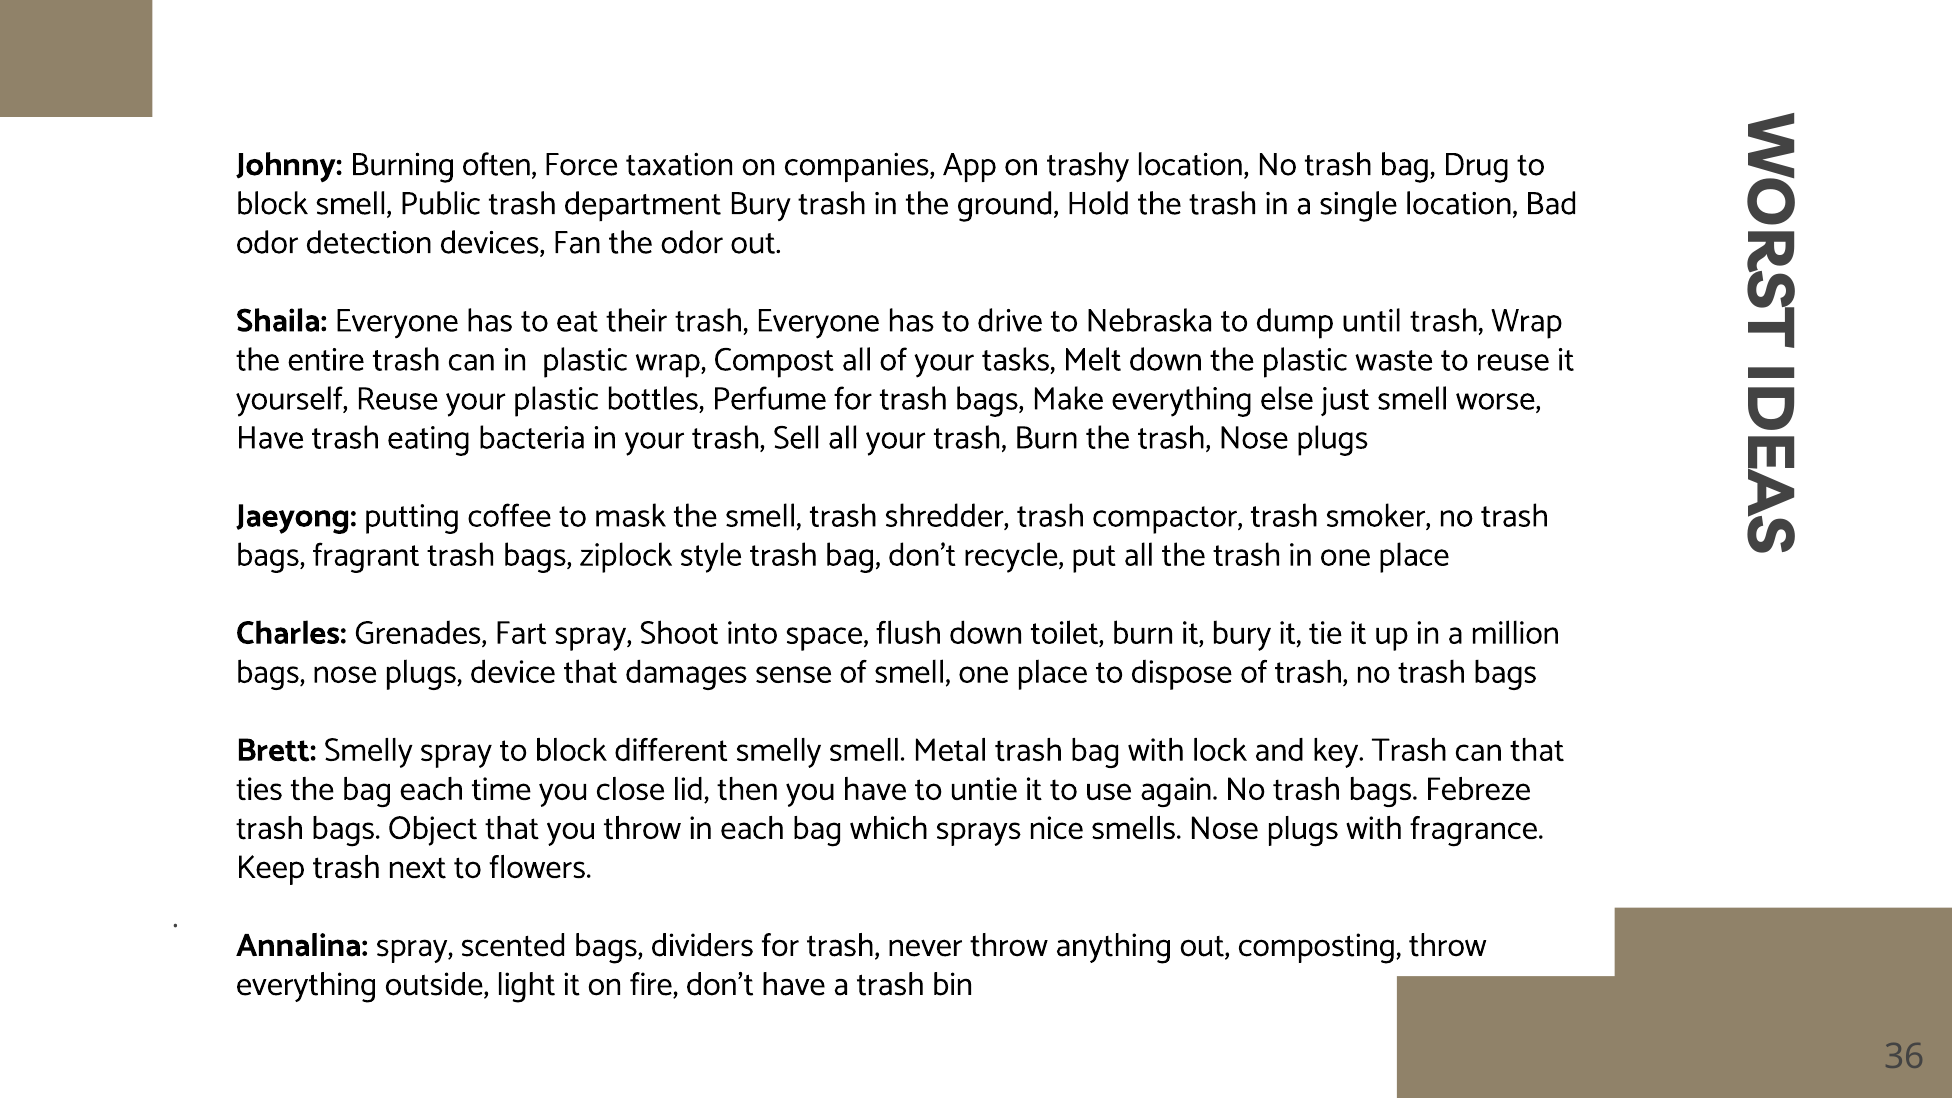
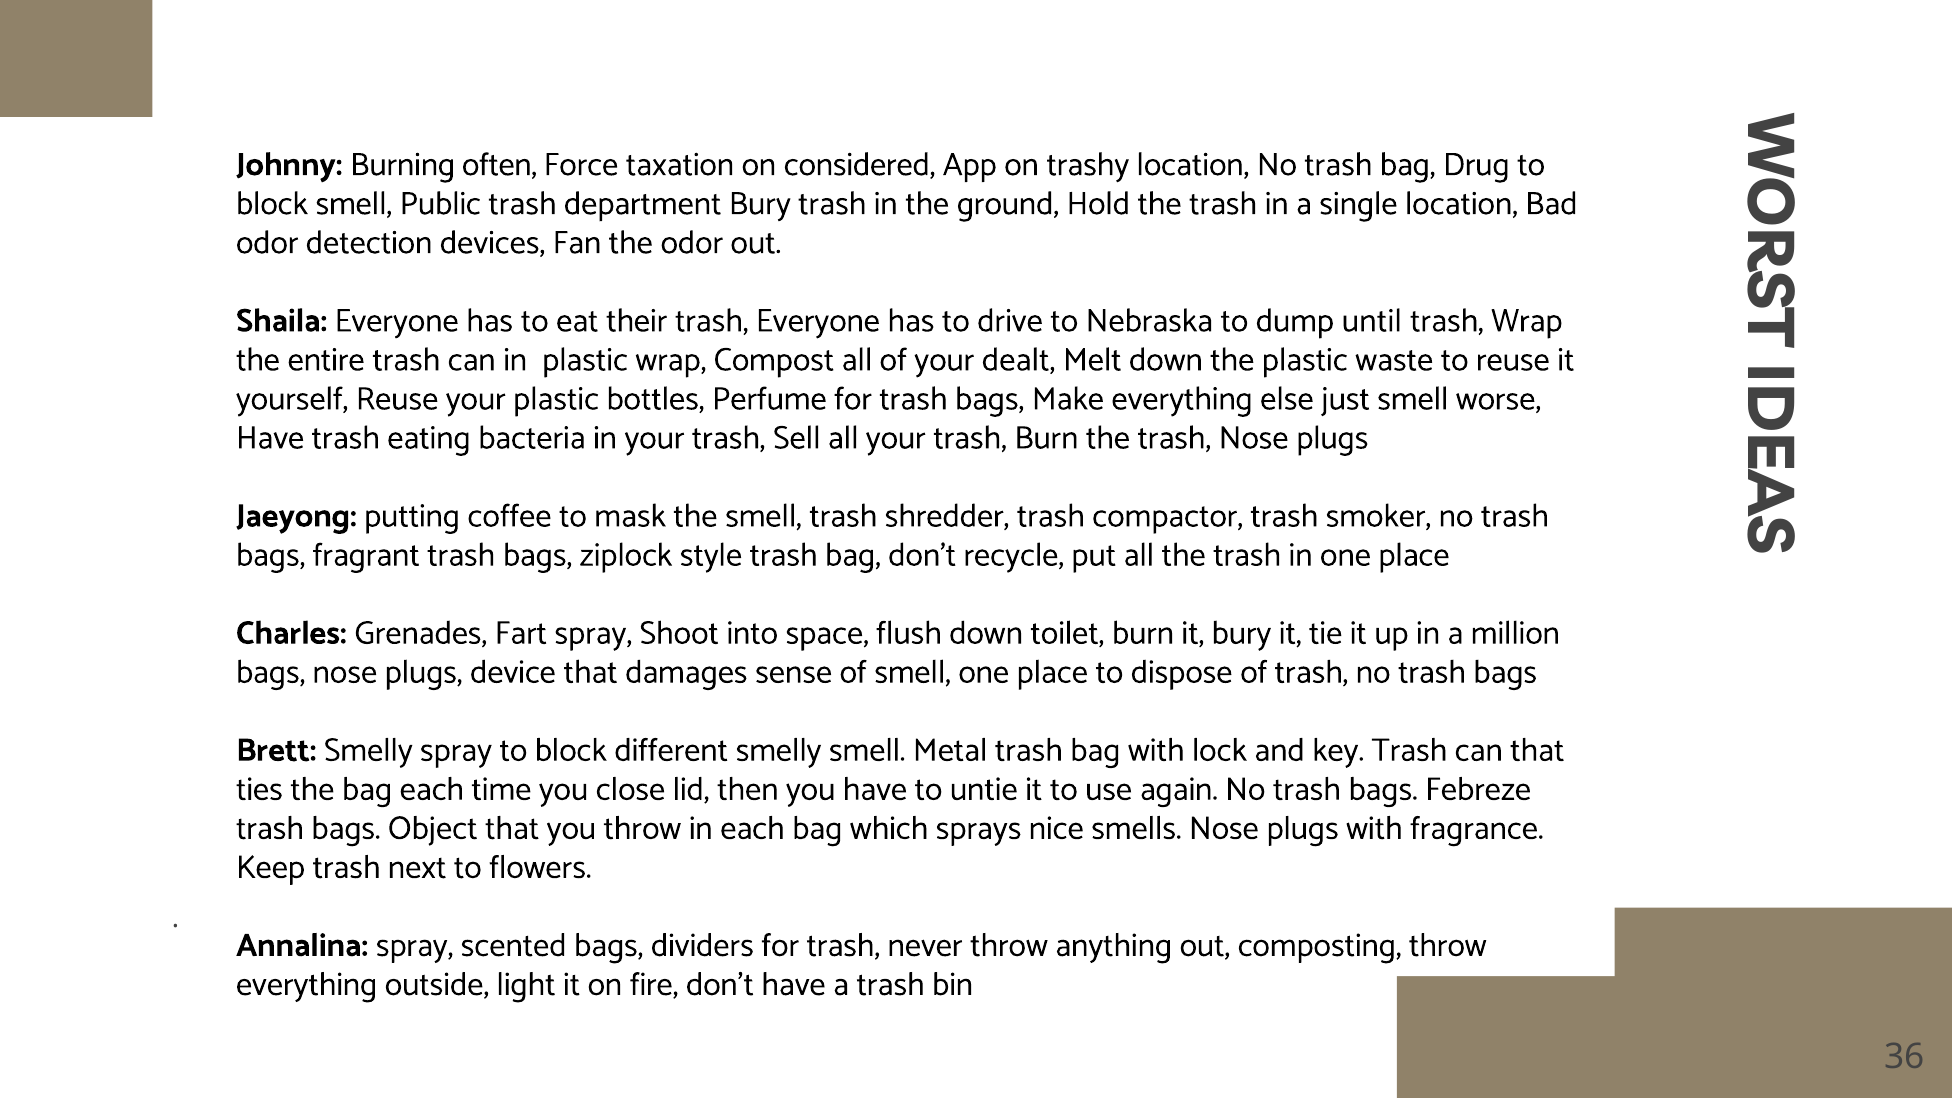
companies: companies -> considered
tasks: tasks -> dealt
